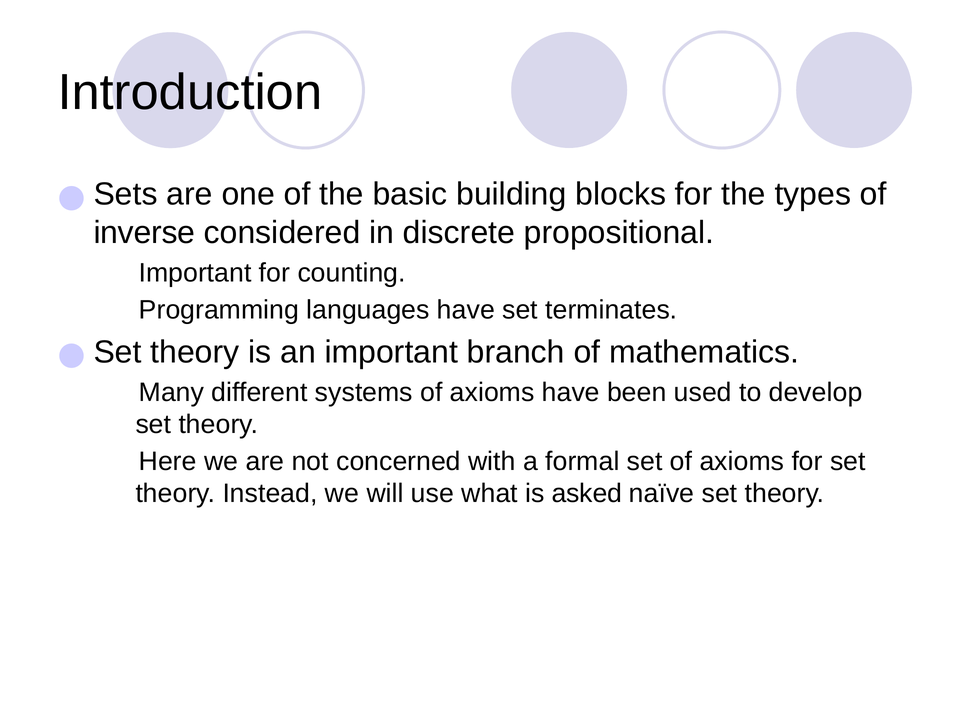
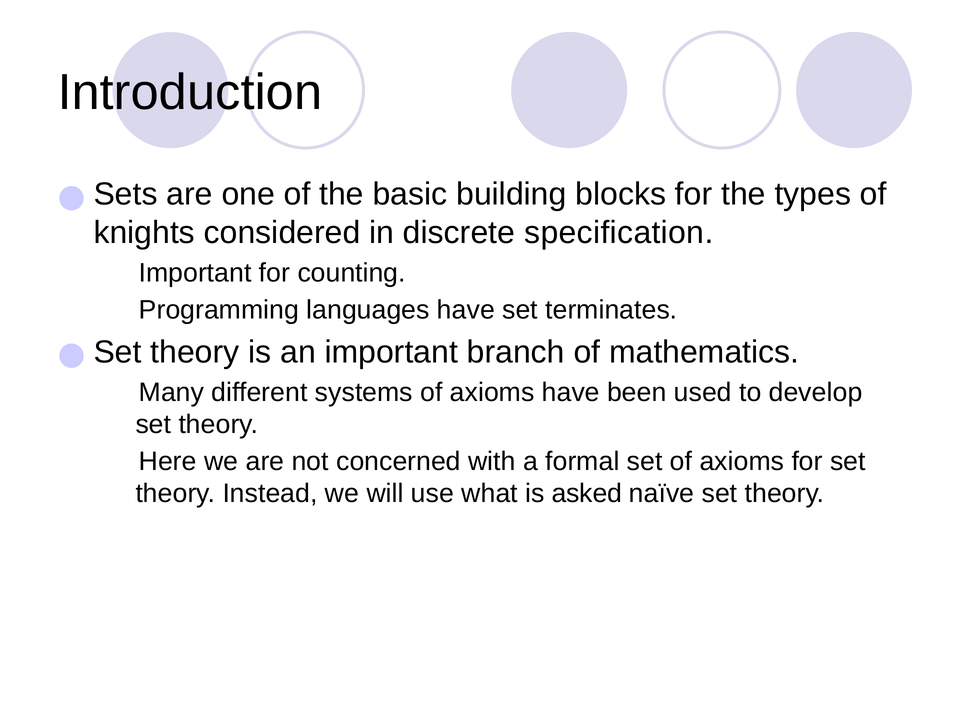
inverse: inverse -> knights
propositional: propositional -> specification
